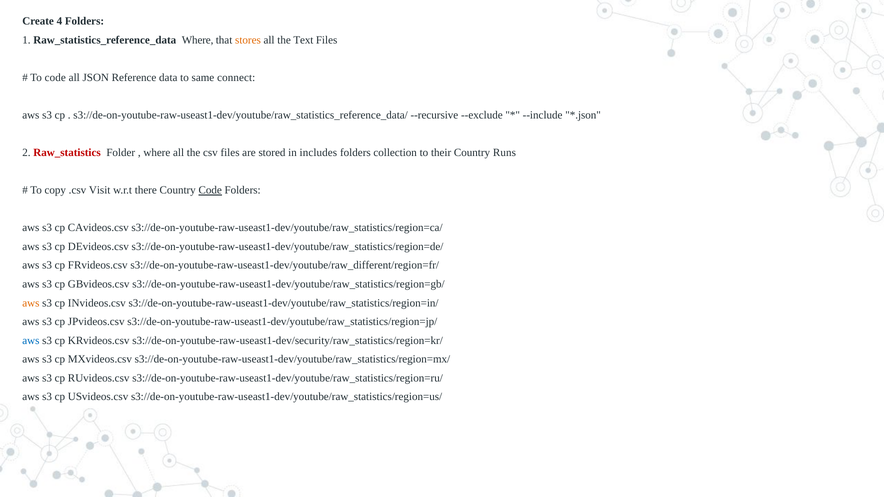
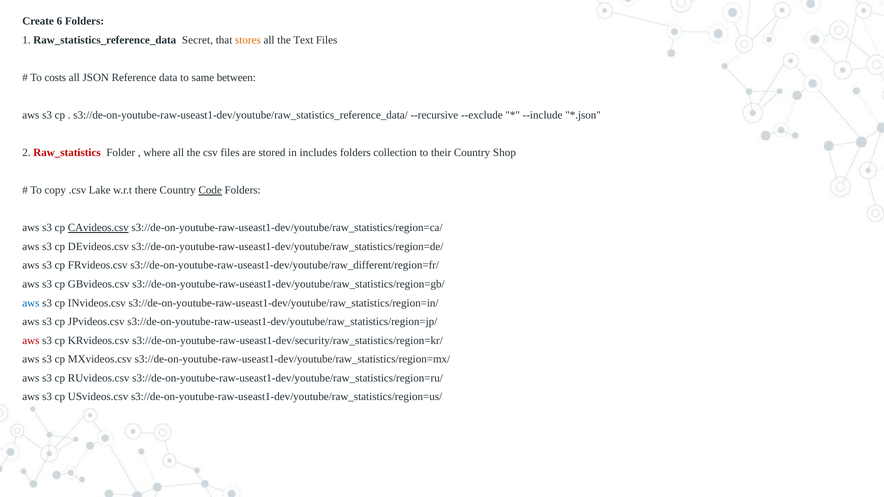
4: 4 -> 6
Raw_statistics_reference_data Where: Where -> Secret
To code: code -> costs
connect: connect -> between
Runs: Runs -> Shop
Visit: Visit -> Lake
CAvideos.csv underline: none -> present
aws at (31, 303) colour: orange -> blue
aws at (31, 341) colour: blue -> red
